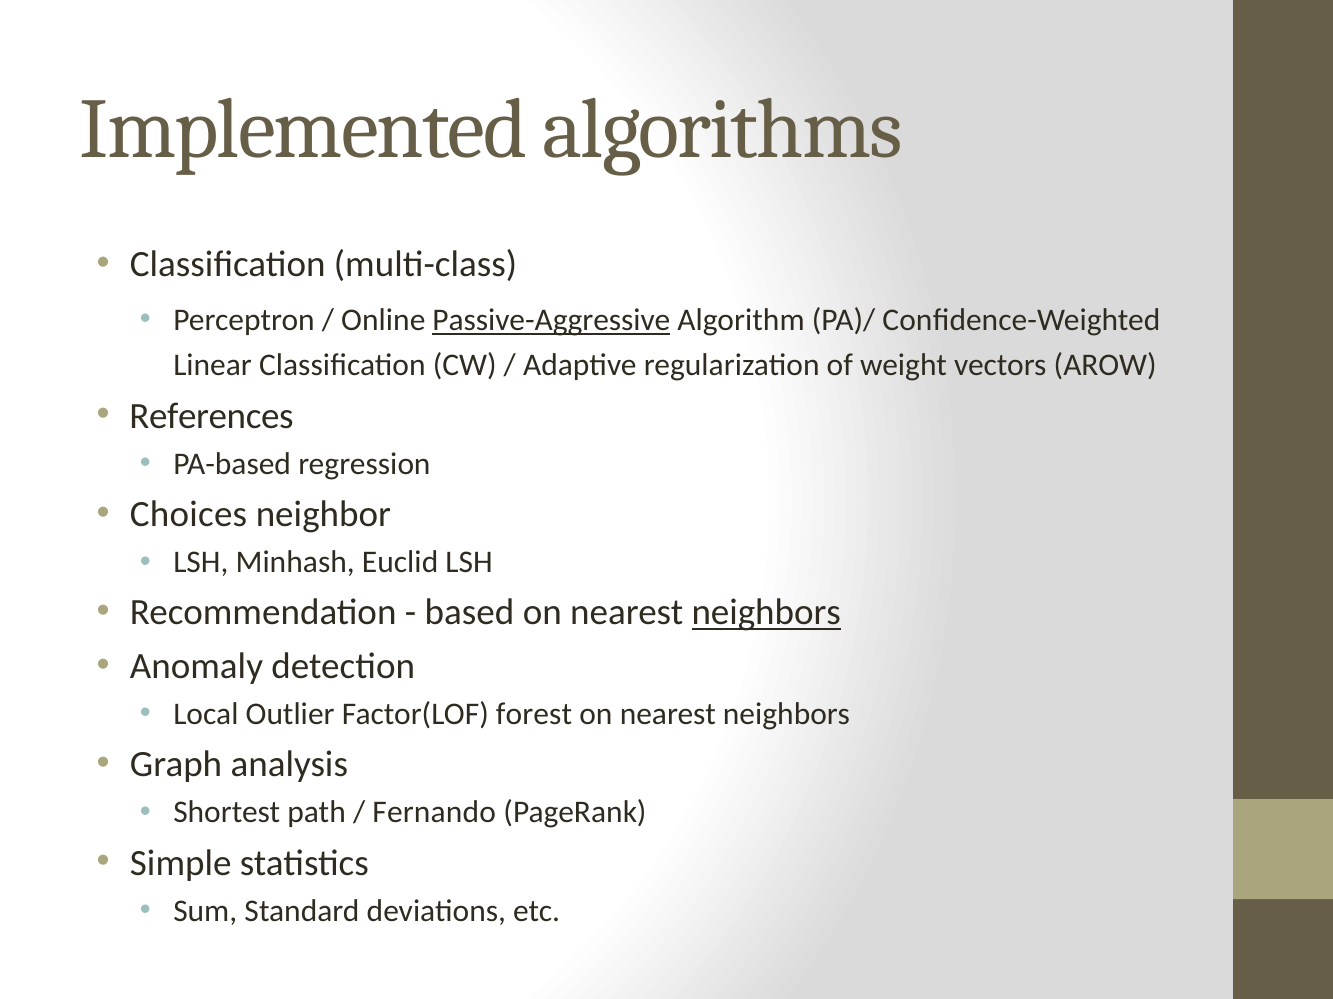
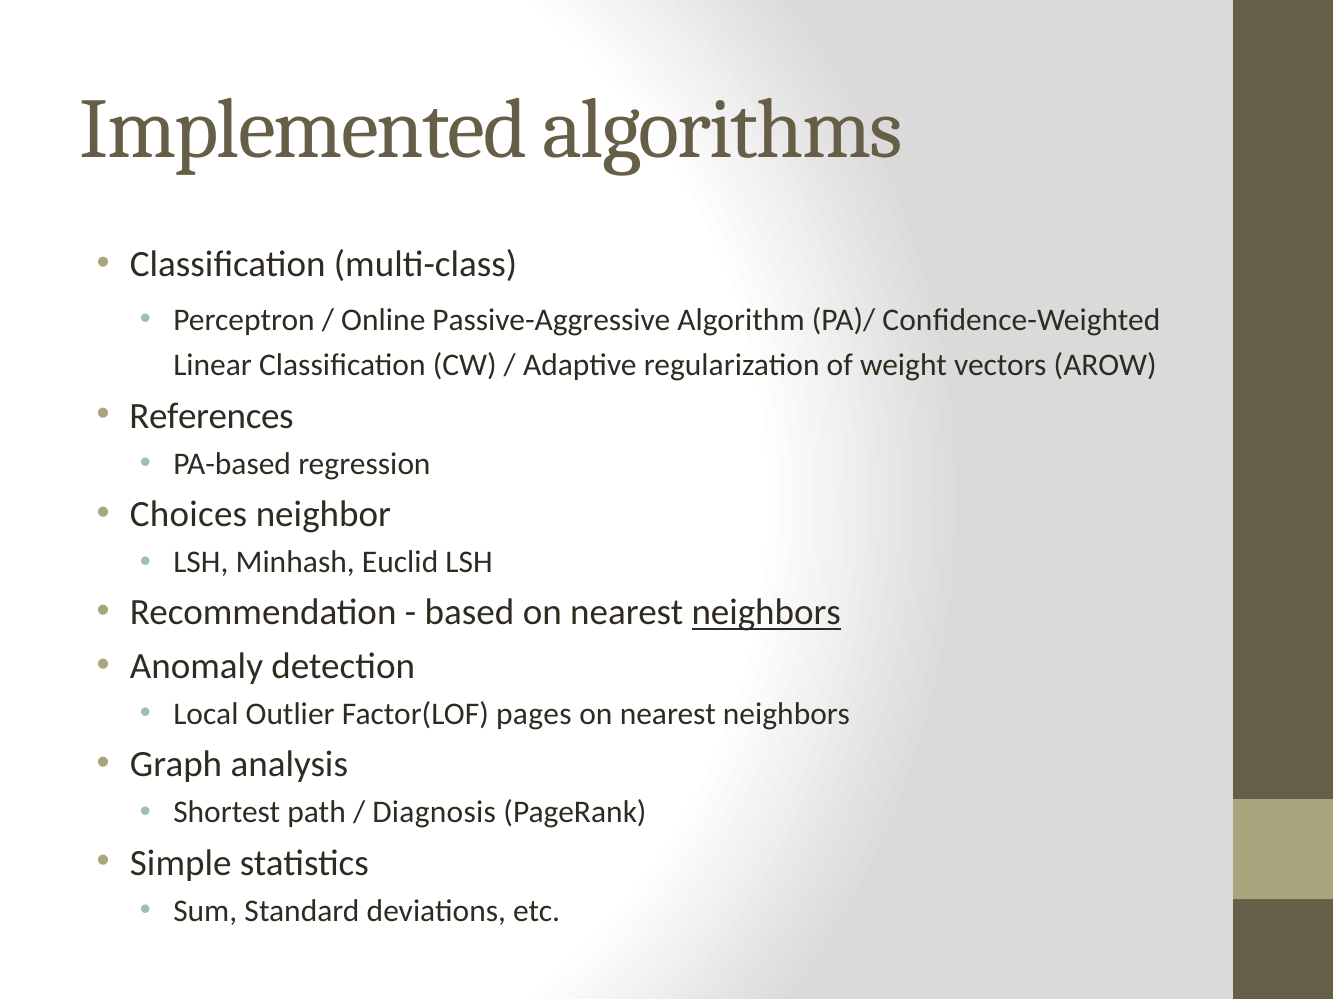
Passive-Aggressive underline: present -> none
forest: forest -> pages
Fernando: Fernando -> Diagnosis
